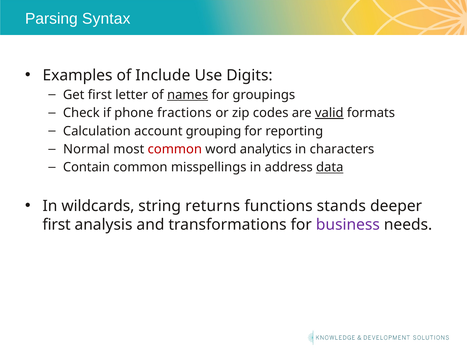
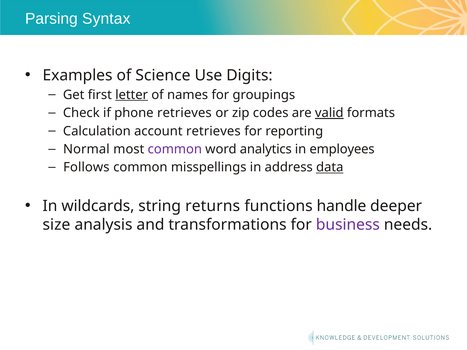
Include: Include -> Science
letter underline: none -> present
names underline: present -> none
phone fractions: fractions -> retrieves
account grouping: grouping -> retrieves
common at (175, 149) colour: red -> purple
characters: characters -> employees
Contain: Contain -> Follows
stands: stands -> handle
first at (57, 225): first -> size
